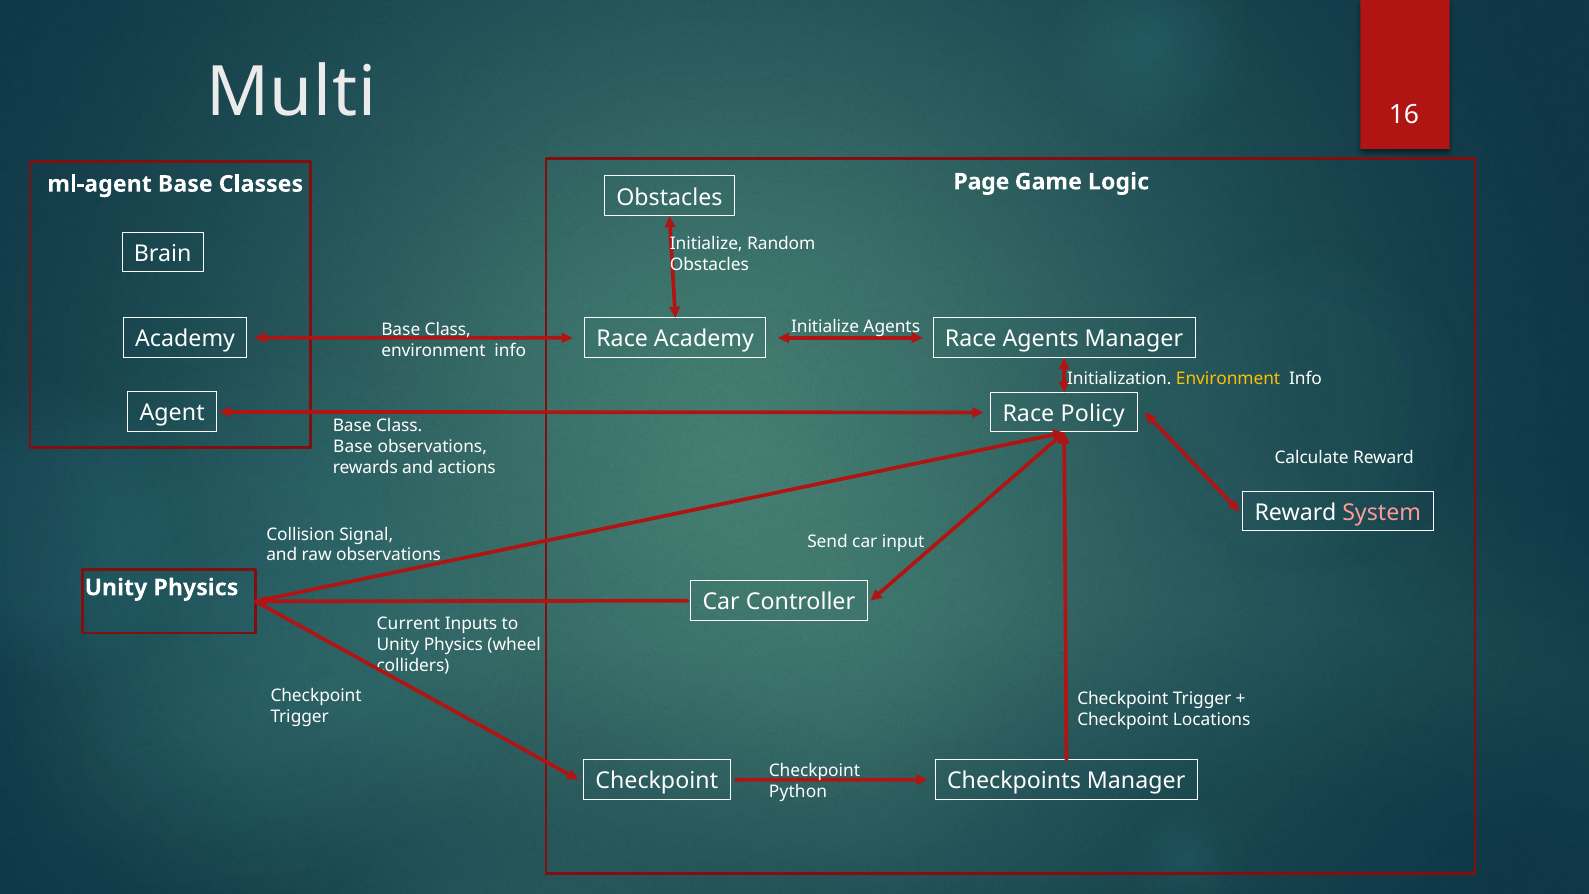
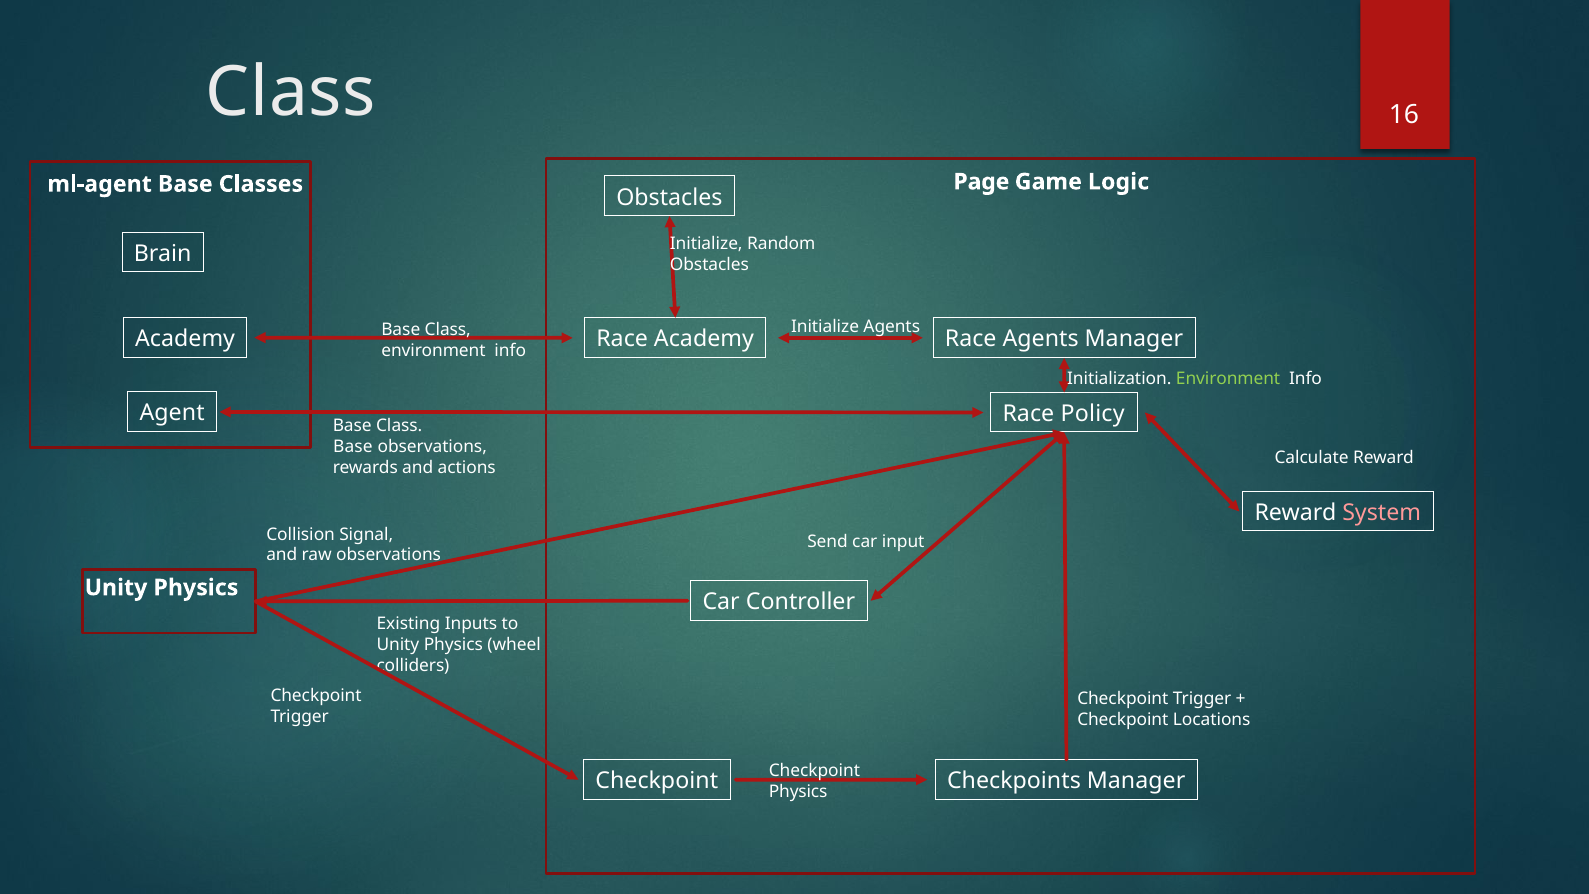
Multi at (291, 93): Multi -> Class
Environment at (1228, 378) colour: yellow -> light green
Current: Current -> Existing
Python at (798, 792): Python -> Physics
